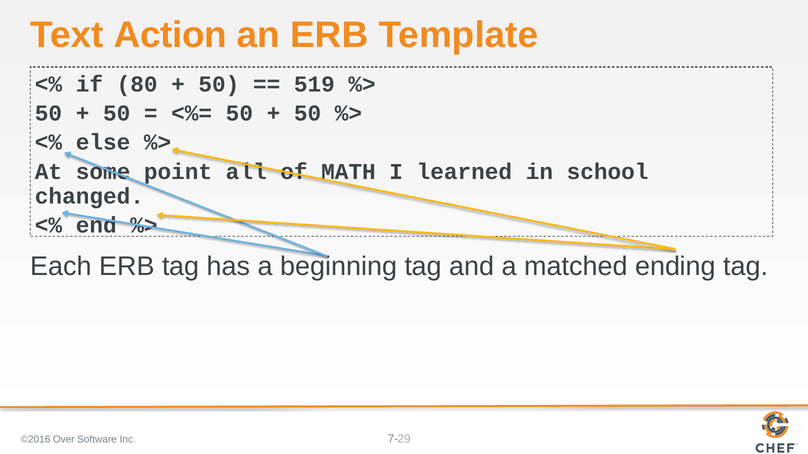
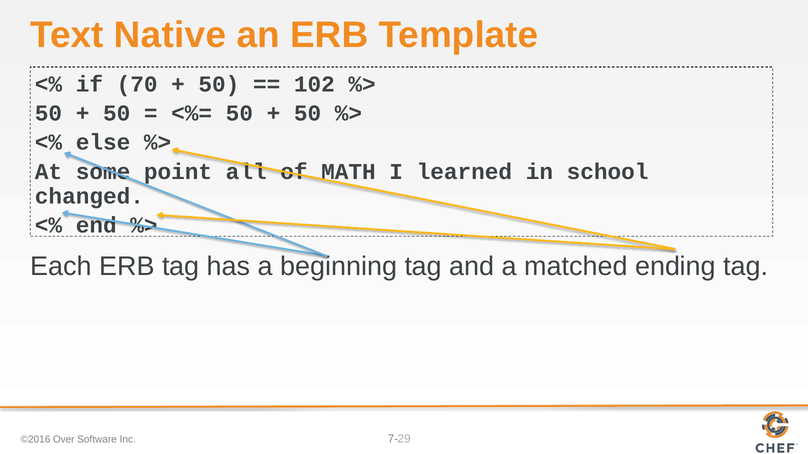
Action: Action -> Native
80: 80 -> 70
519: 519 -> 102
